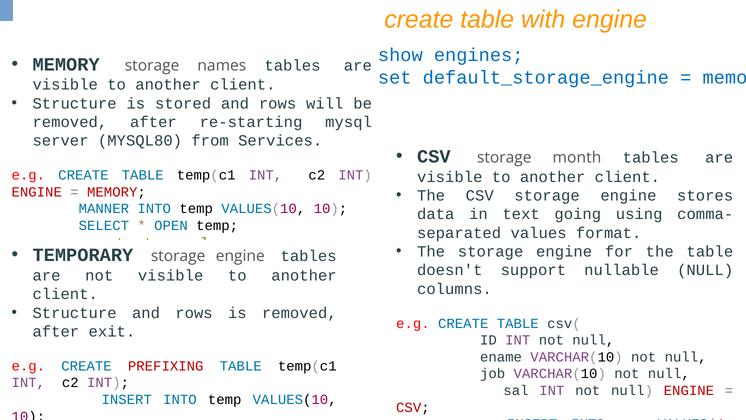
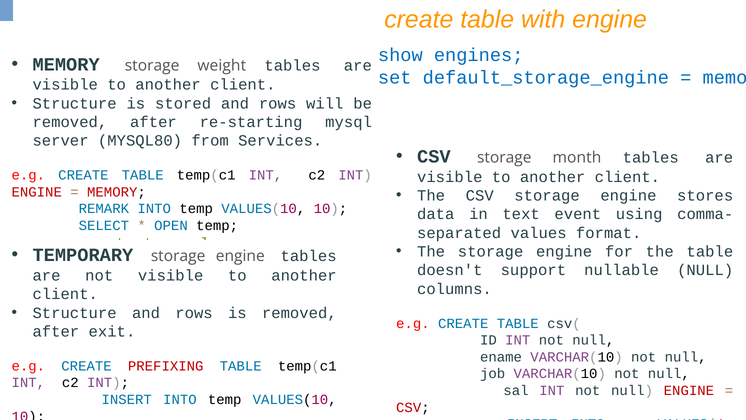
names: names -> weight
MANNER: MANNER -> REMARK
going: going -> event
